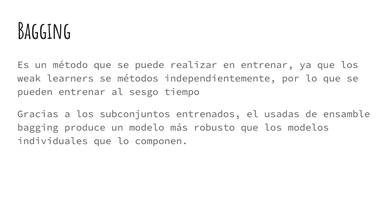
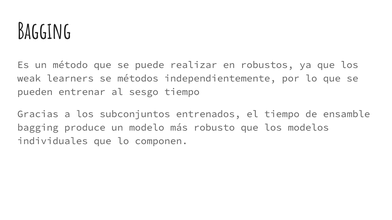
en entrenar: entrenar -> robustos
el usadas: usadas -> tiempo
